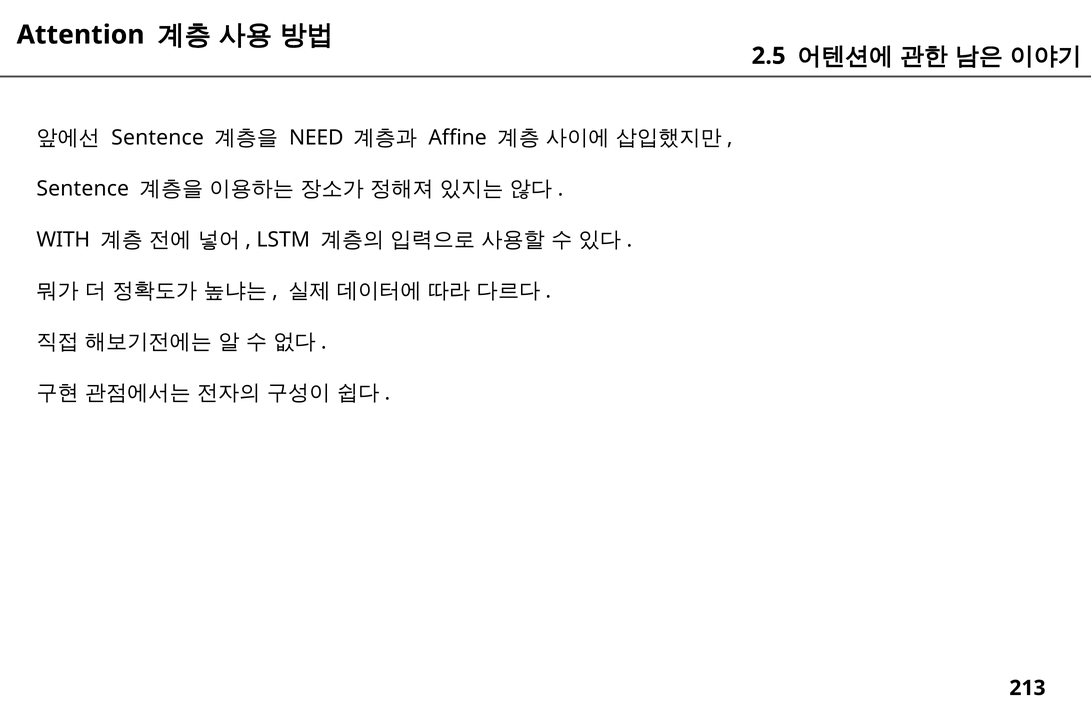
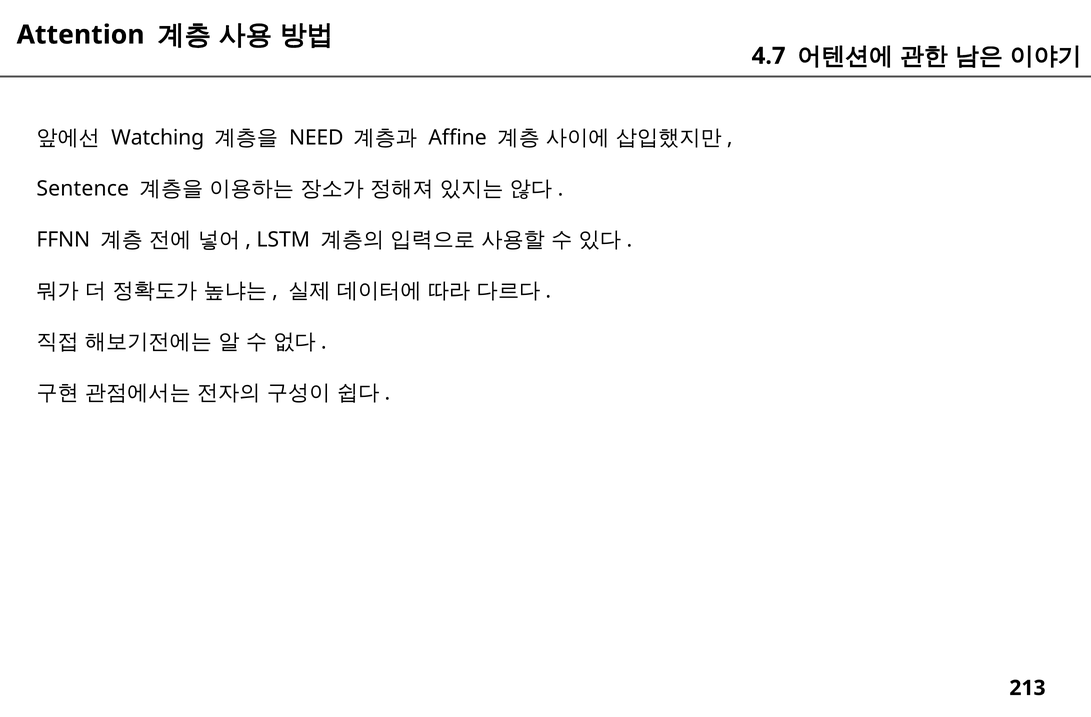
2.5: 2.5 -> 4.7
Sentence at (158, 138): Sentence -> Watching
WITH: WITH -> FFNN
